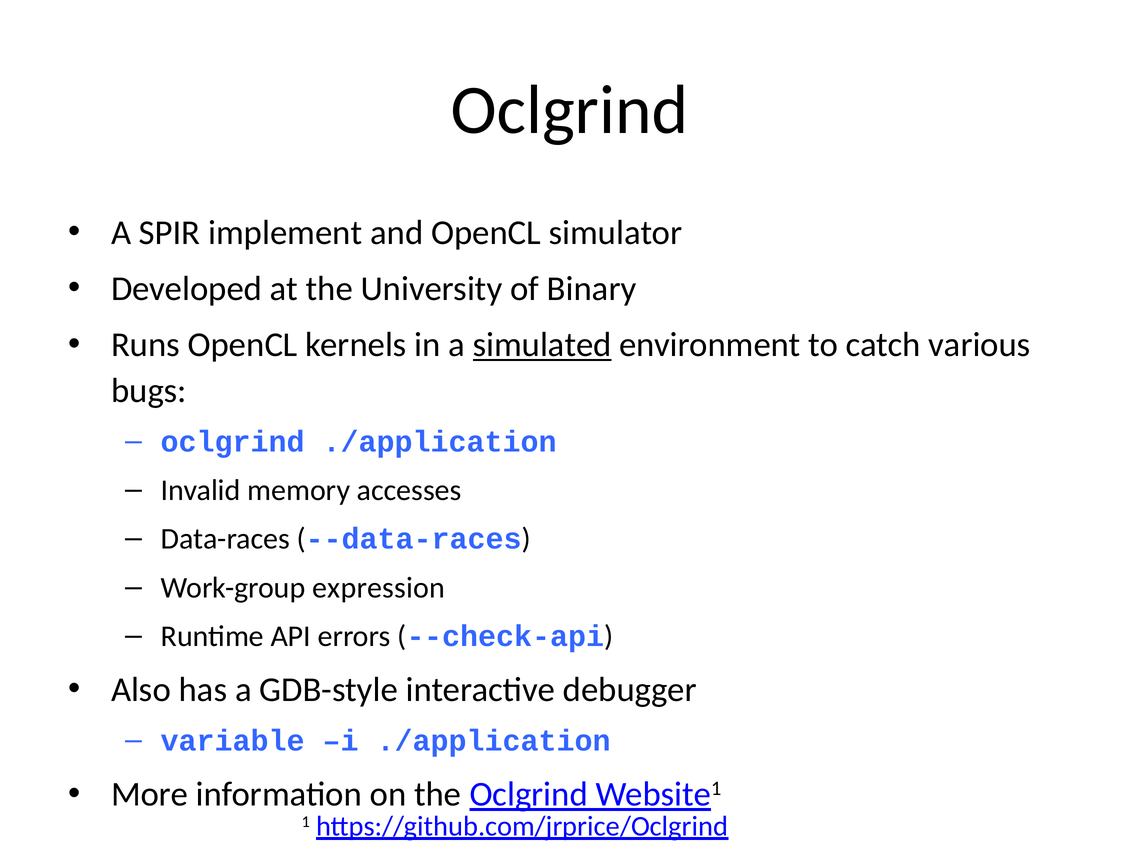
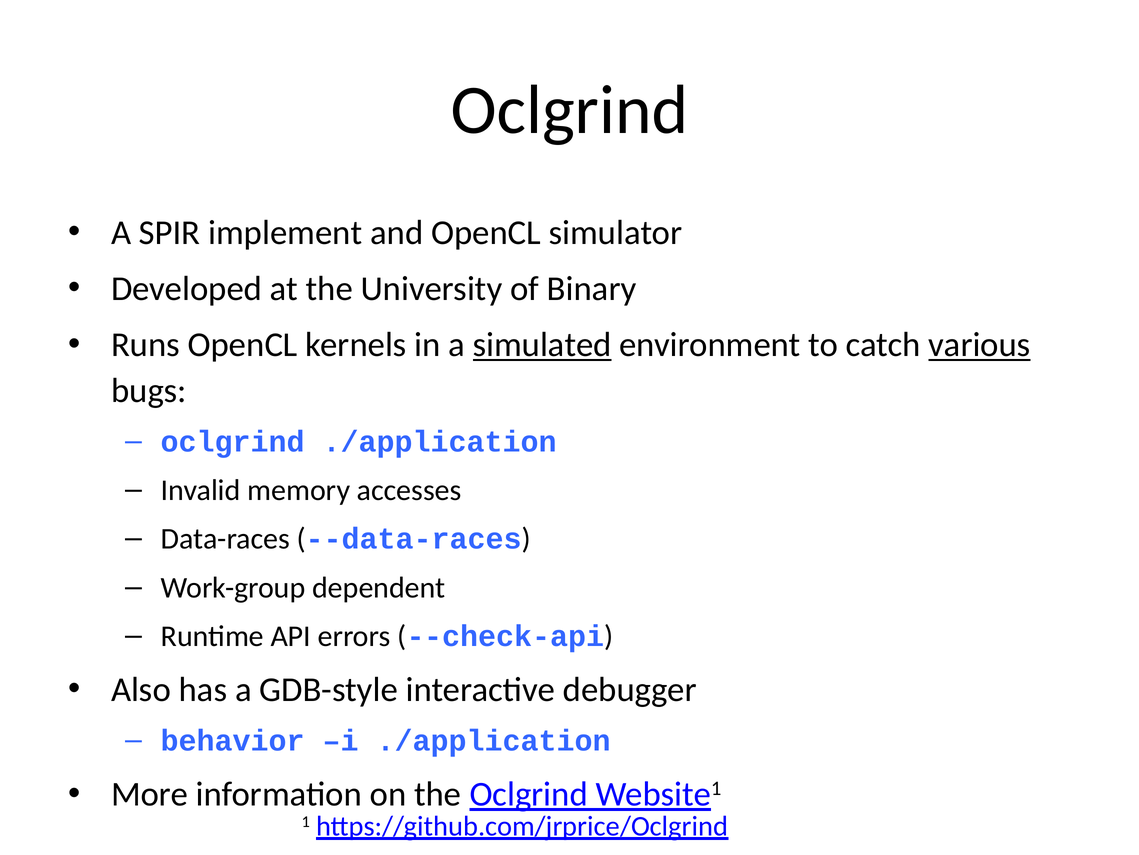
various underline: none -> present
expression: expression -> dependent
variable: variable -> behavior
